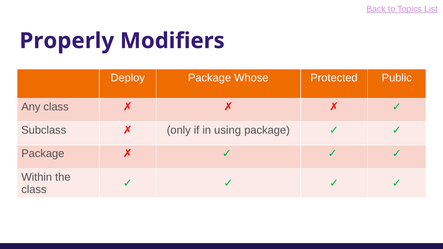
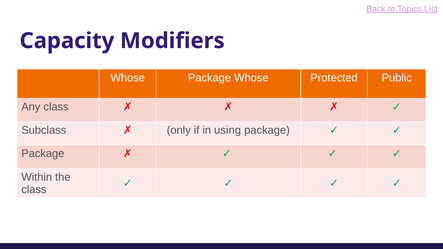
Properly: Properly -> Capacity
Deploy at (128, 78): Deploy -> Whose
